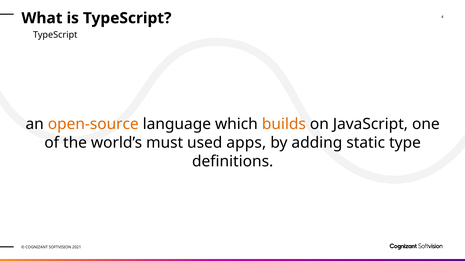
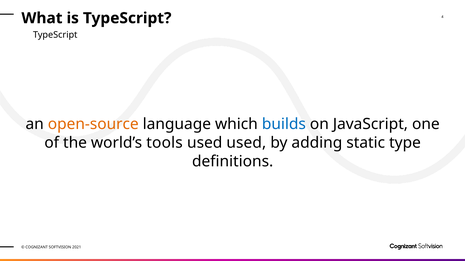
builds colour: orange -> blue
must: must -> tools
used apps: apps -> used
